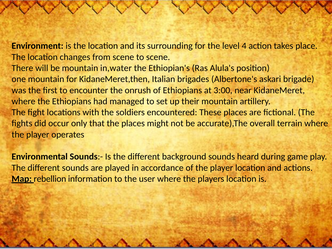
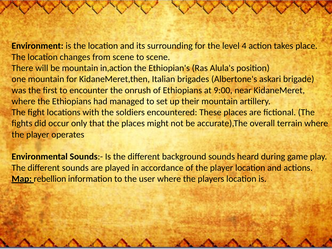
in,water: in,water -> in,action
3:00: 3:00 -> 9:00
